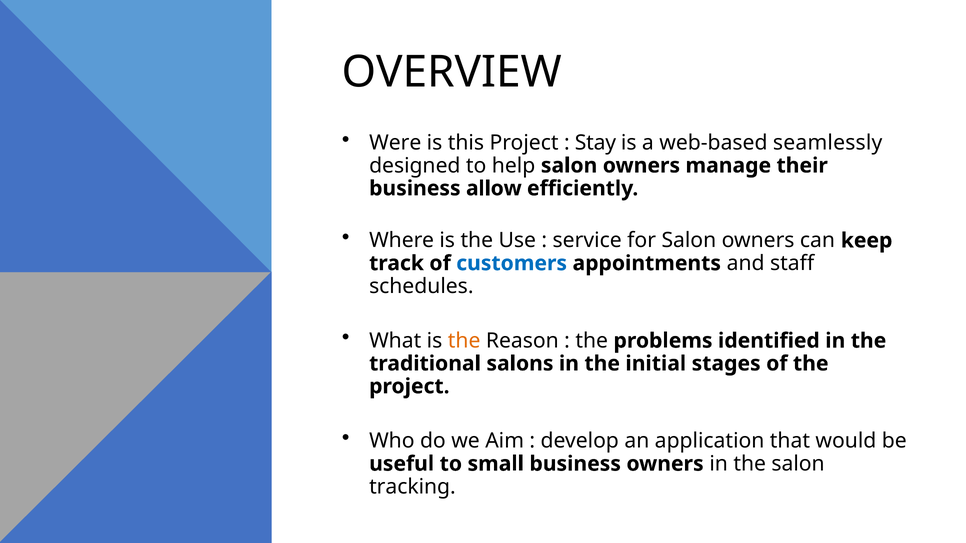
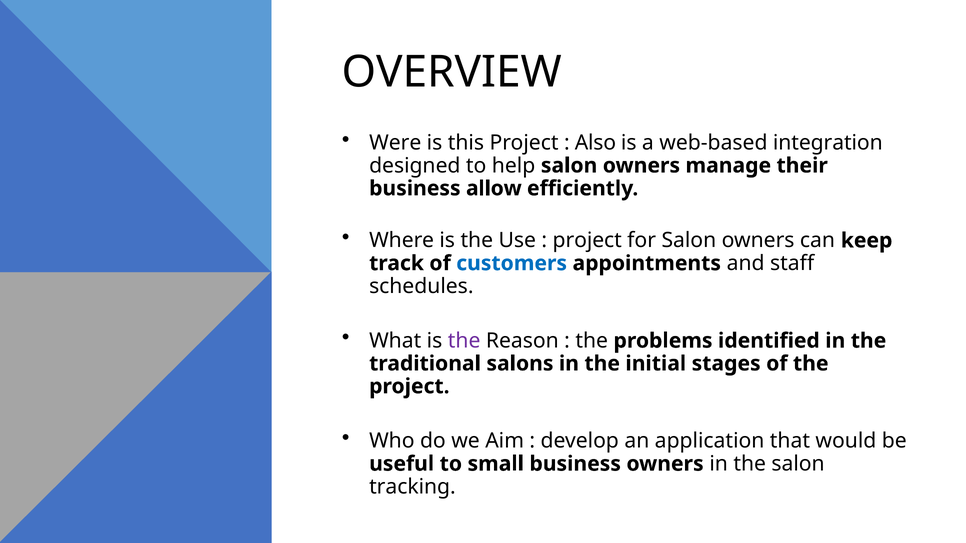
Stay: Stay -> Also
seamlessly: seamlessly -> integration
service at (587, 241): service -> project
the at (464, 341) colour: orange -> purple
